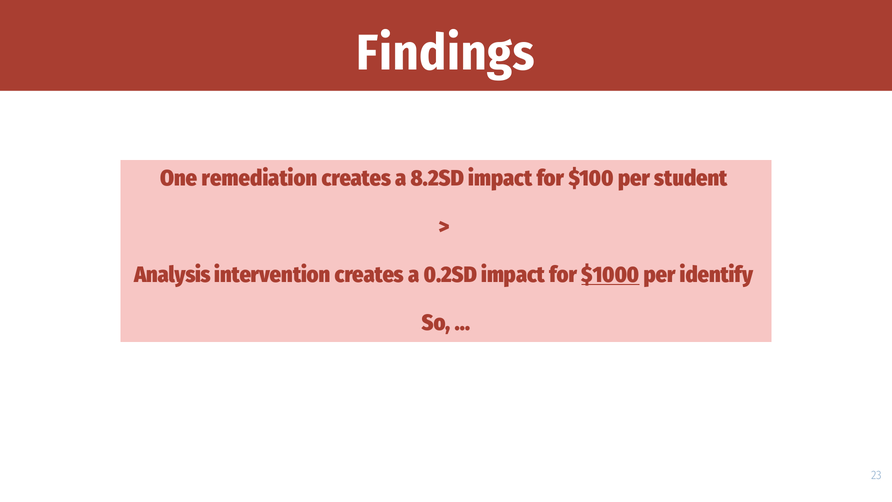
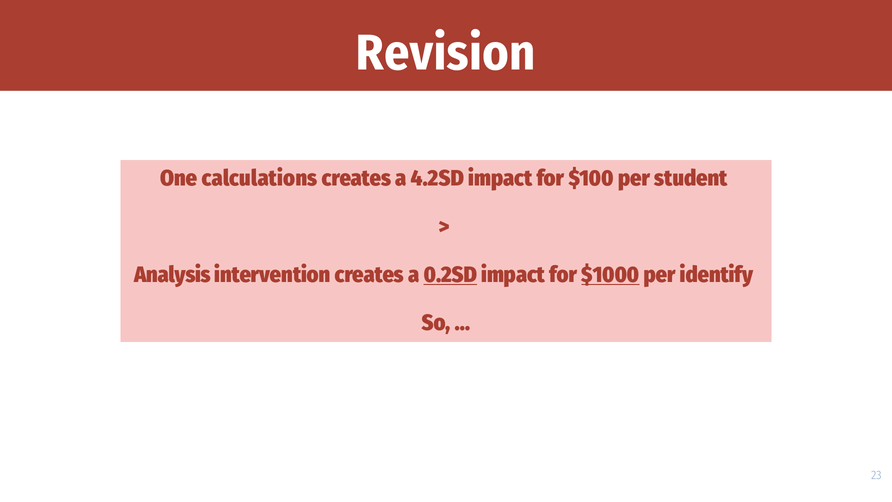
Findings: Findings -> Revision
remediation: remediation -> calculations
8.2SD: 8.2SD -> 4.2SD
0.2SD underline: none -> present
